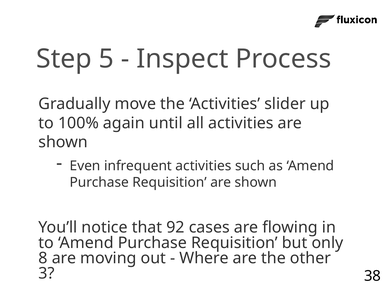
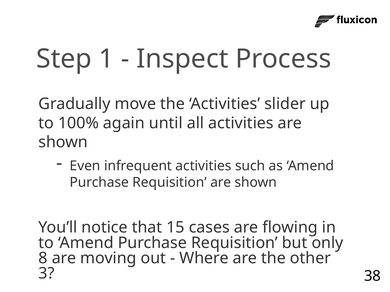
5: 5 -> 1
92: 92 -> 15
